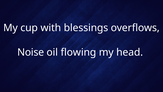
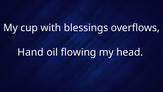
Noise: Noise -> Hand
